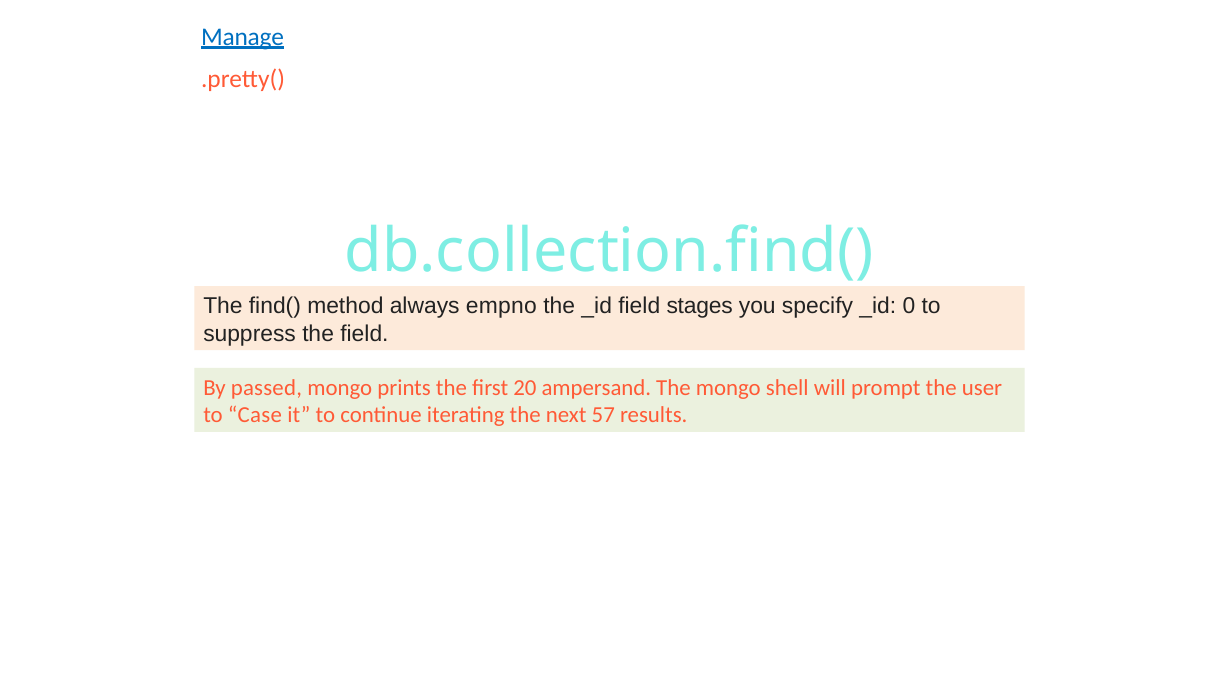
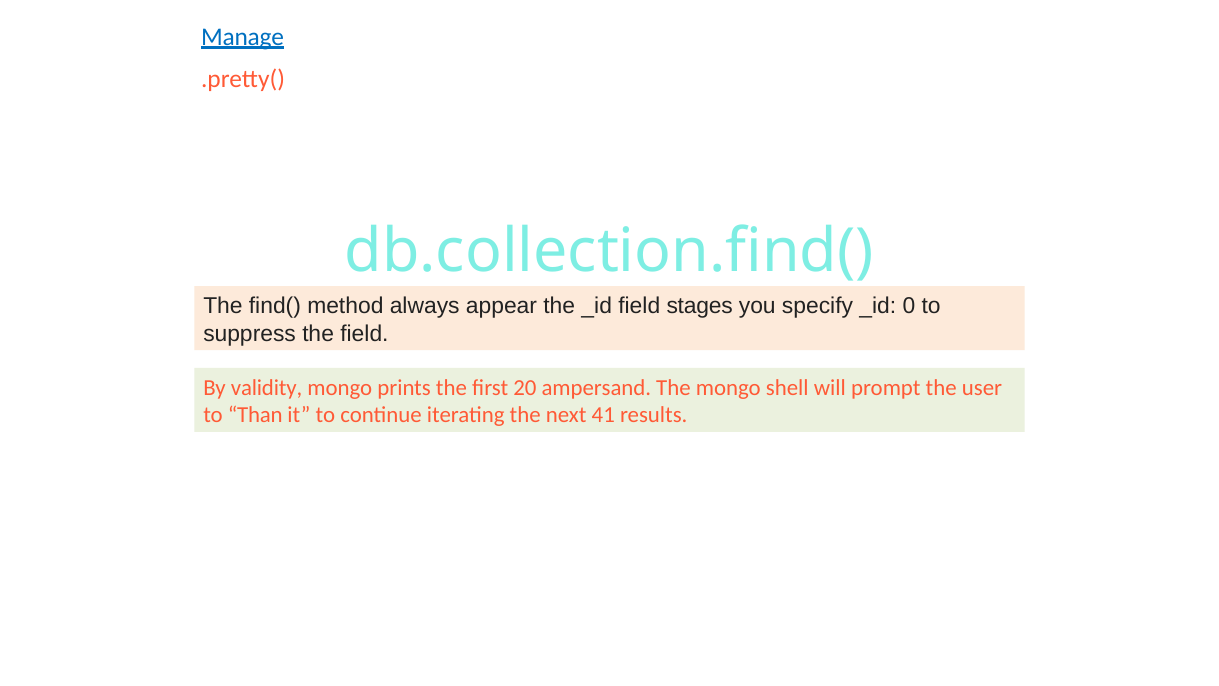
empno: empno -> appear
passed: passed -> validity
Case: Case -> Than
57: 57 -> 41
